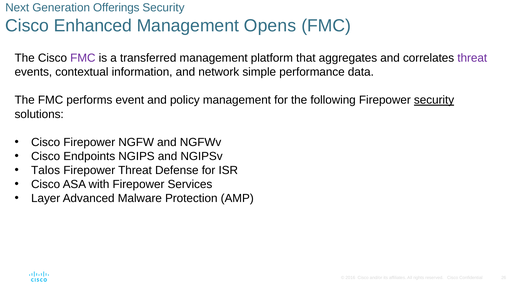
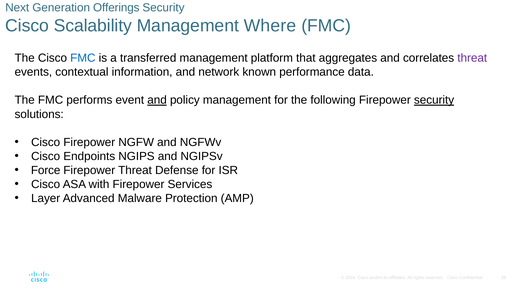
Enhanced: Enhanced -> Scalability
Opens: Opens -> Where
FMC at (83, 58) colour: purple -> blue
simple: simple -> known
and at (157, 100) underline: none -> present
Talos: Talos -> Force
